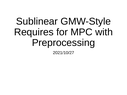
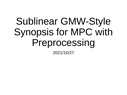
Requires: Requires -> Synopsis
